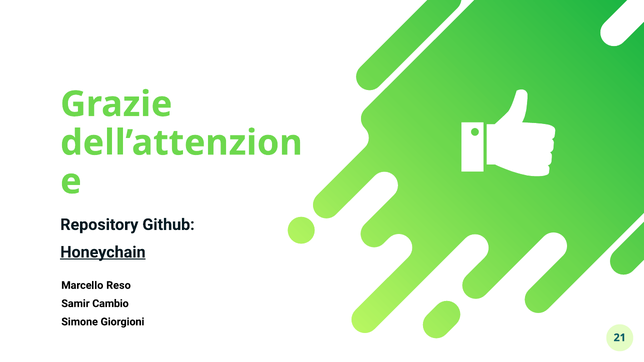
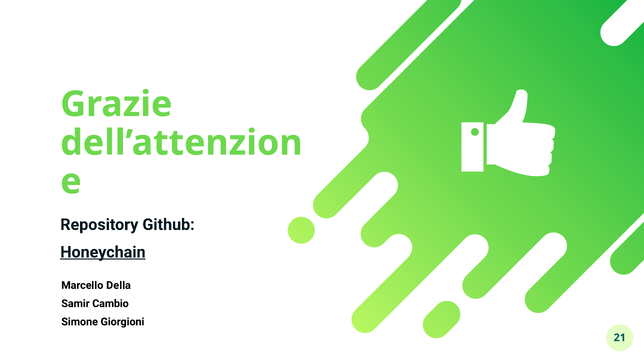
Reso: Reso -> Della
